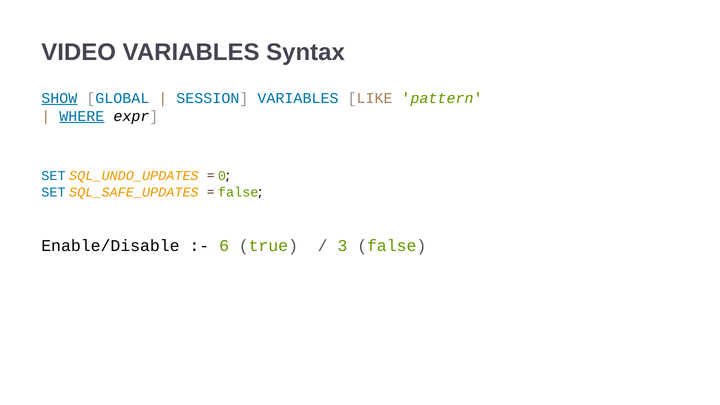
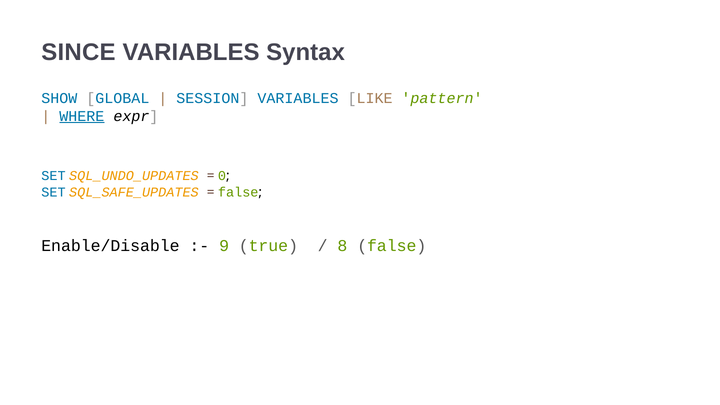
VIDEO: VIDEO -> SINCE
SHOW underline: present -> none
6: 6 -> 9
3: 3 -> 8
